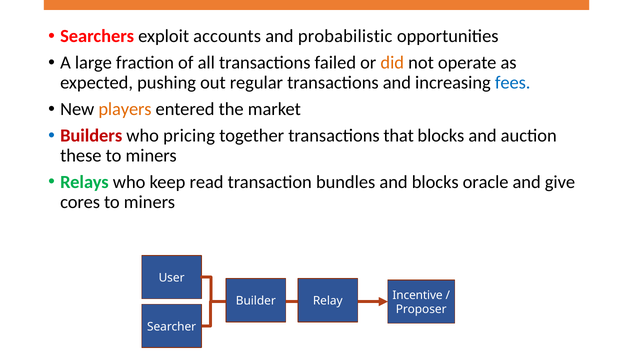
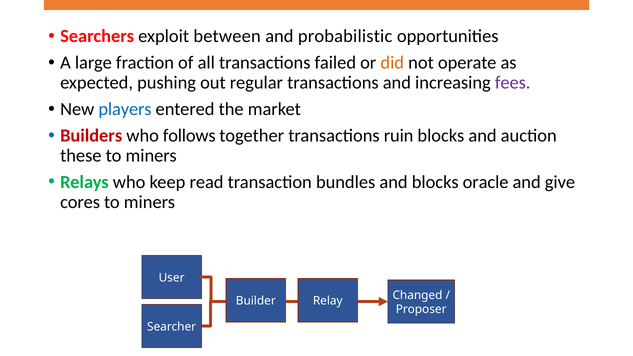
accounts: accounts -> between
fees colour: blue -> purple
players colour: orange -> blue
pricing: pricing -> follows
that: that -> ruin
Incentive: Incentive -> Changed
